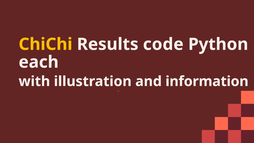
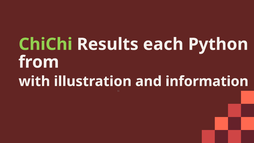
ChiChi colour: yellow -> light green
code: code -> each
each: each -> from
